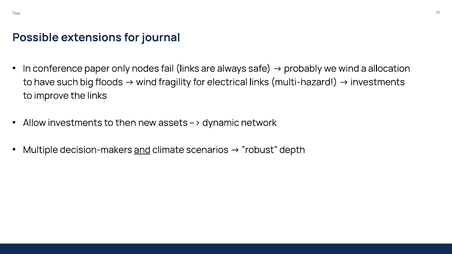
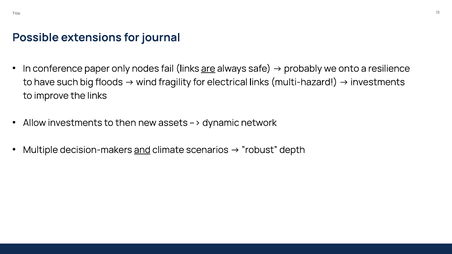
are underline: none -> present
we wind: wind -> onto
allocation: allocation -> resilience
